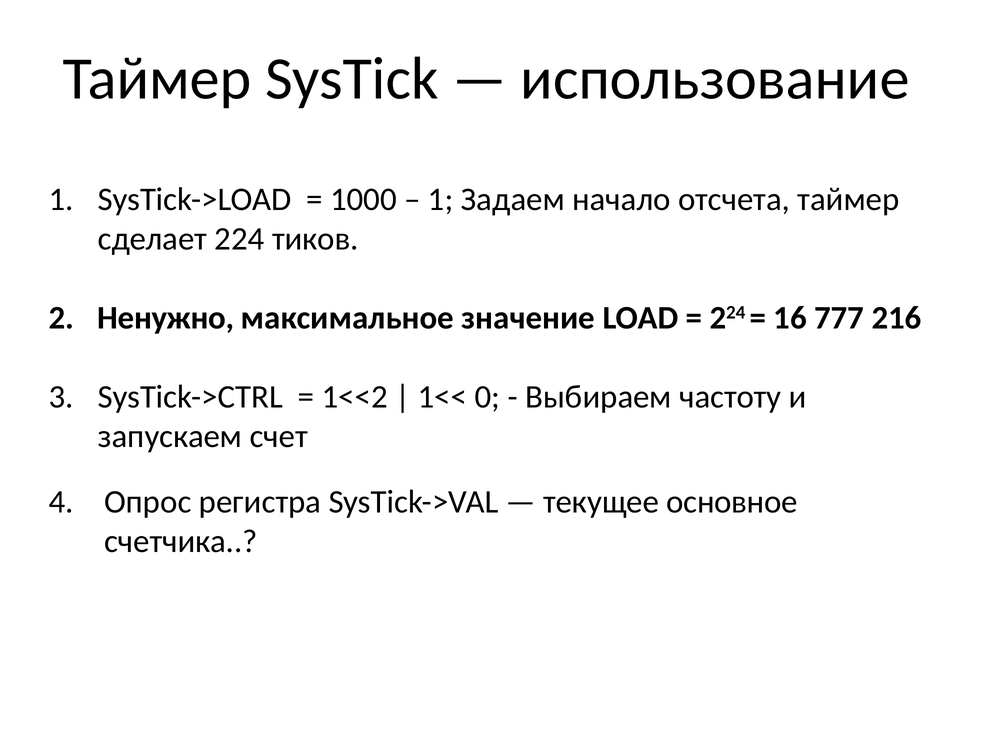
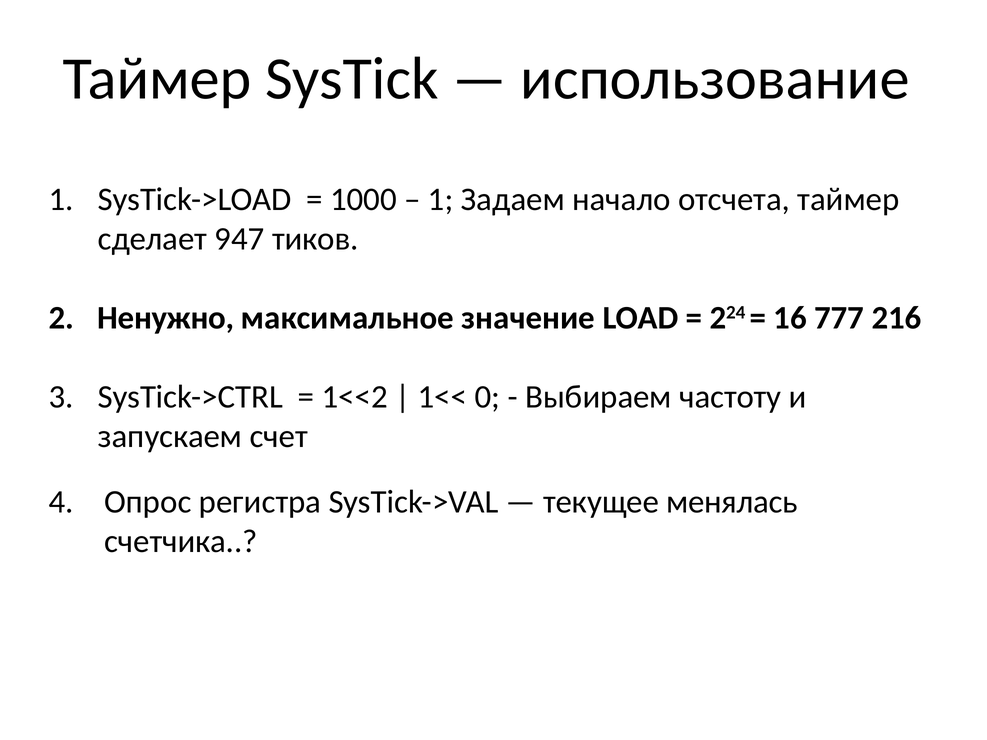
сделает 224: 224 -> 947
основное: основное -> менялась
